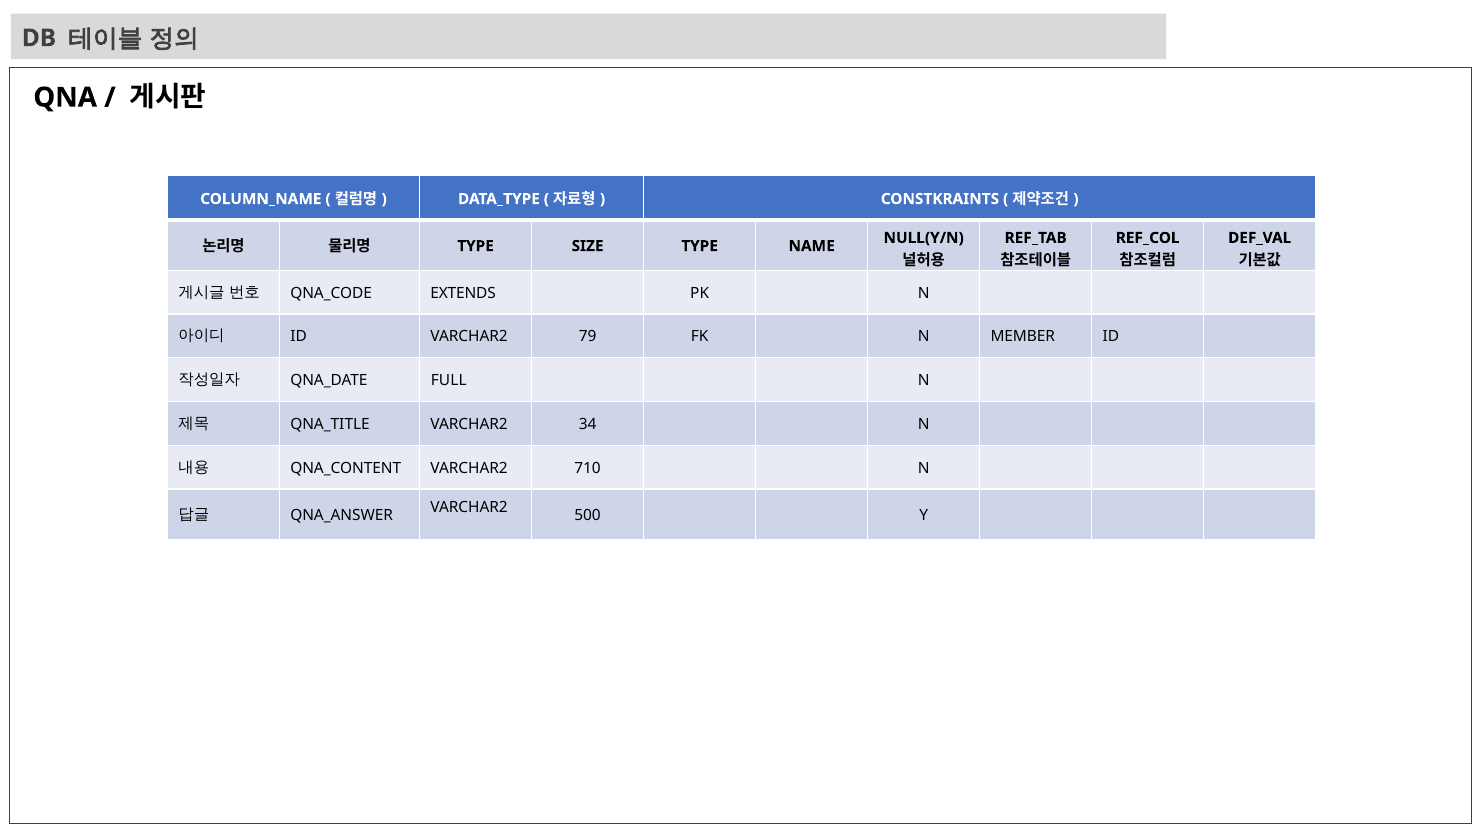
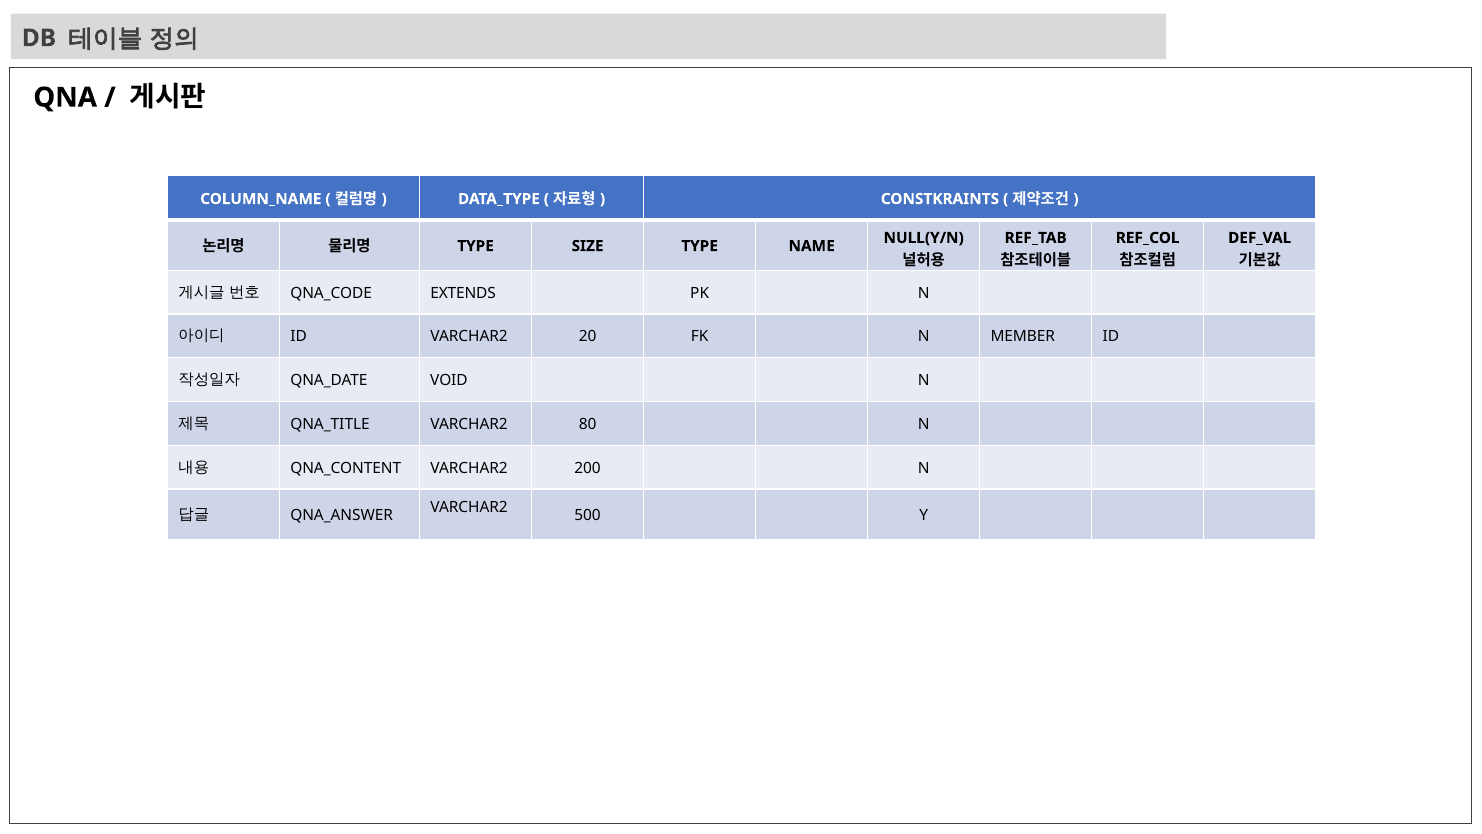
79: 79 -> 20
FULL: FULL -> VOID
34: 34 -> 80
710: 710 -> 200
